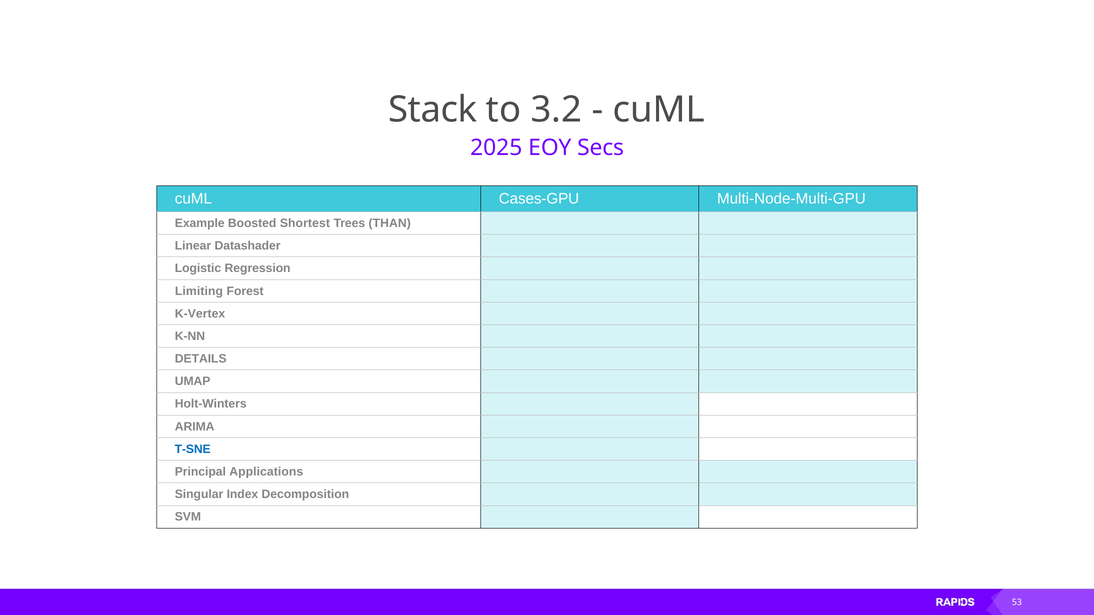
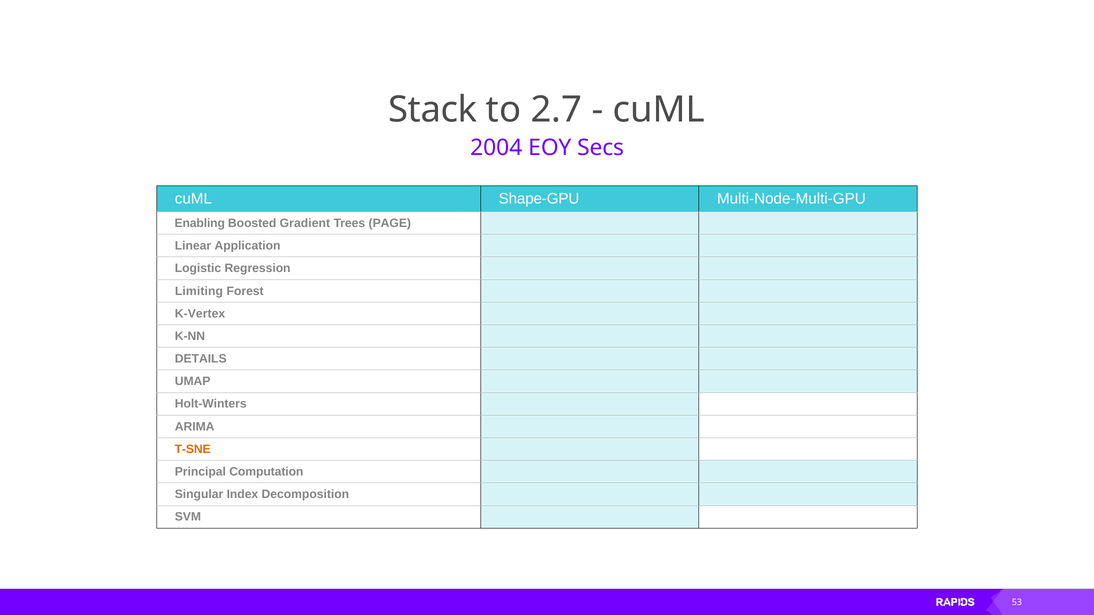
3.2: 3.2 -> 2.7
2025: 2025 -> 2004
Cases-GPU: Cases-GPU -> Shape-GPU
Example: Example -> Enabling
Shortest: Shortest -> Gradient
THAN: THAN -> PAGE
Datashader: Datashader -> Application
T-SNE colour: blue -> orange
Applications: Applications -> Computation
